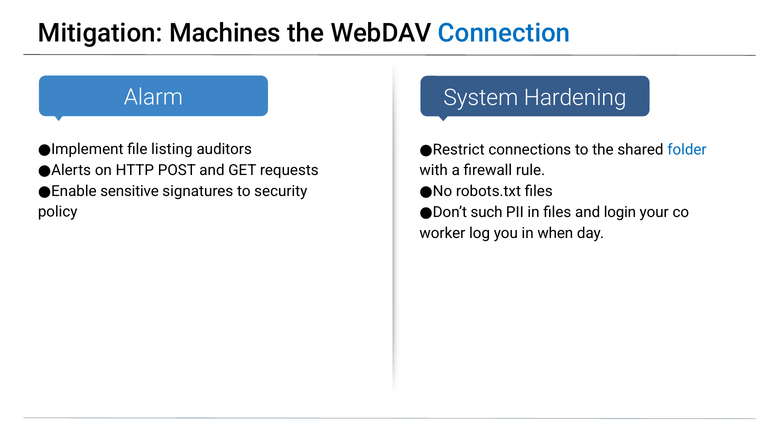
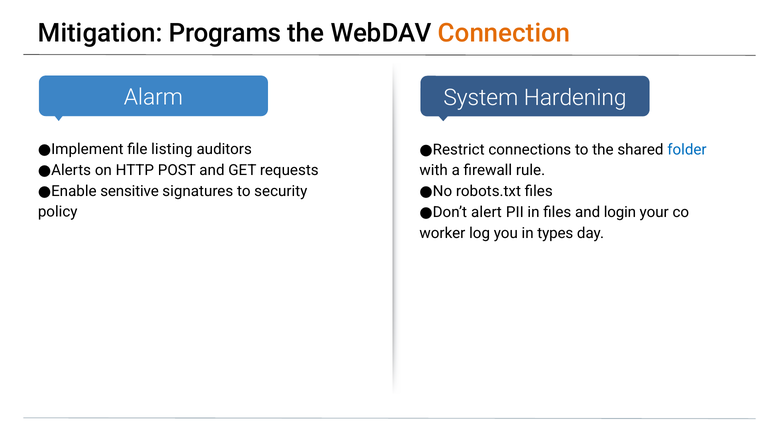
Machines: Machines -> Programs
Connection colour: blue -> orange
such: such -> alert
when: when -> types
